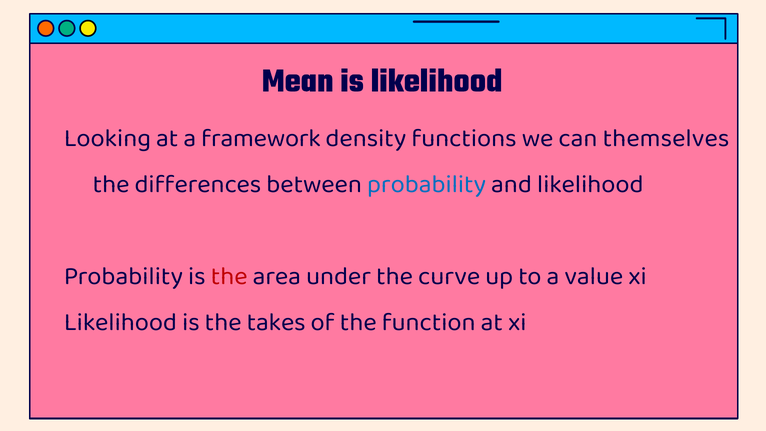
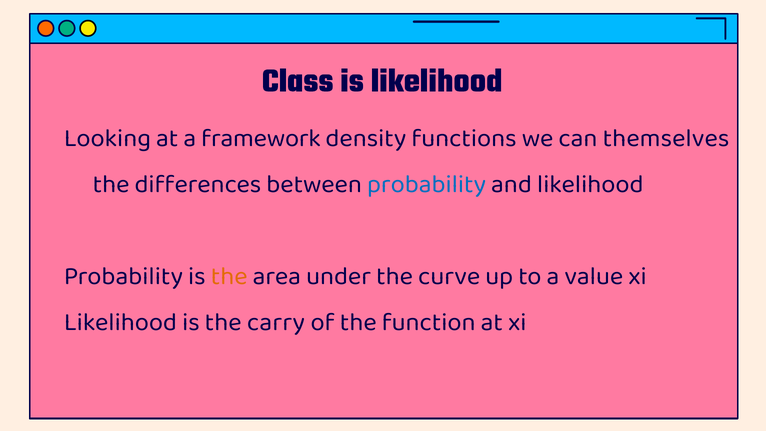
Mean: Mean -> Class
the at (229, 276) colour: red -> orange
takes: takes -> carry
